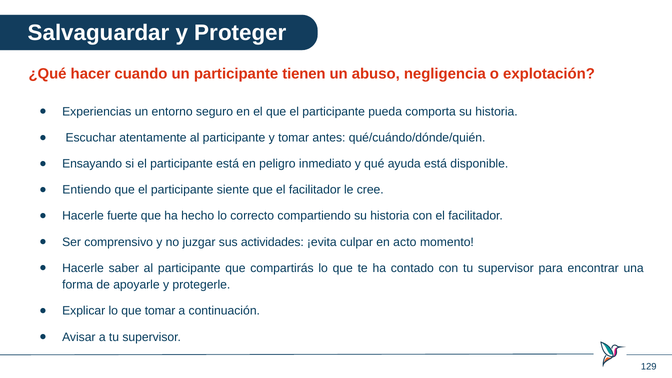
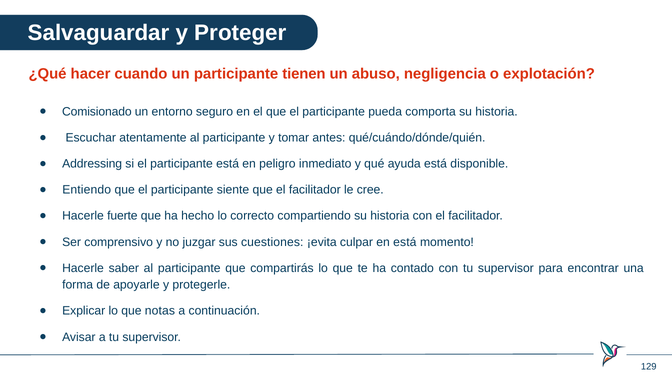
Experiencias: Experiencias -> Comisionado
Ensayando: Ensayando -> Addressing
actividades: actividades -> cuestiones
en acto: acto -> está
que tomar: tomar -> notas
